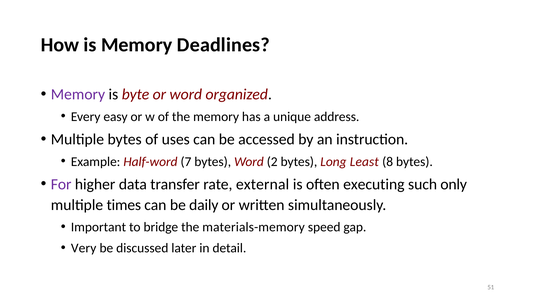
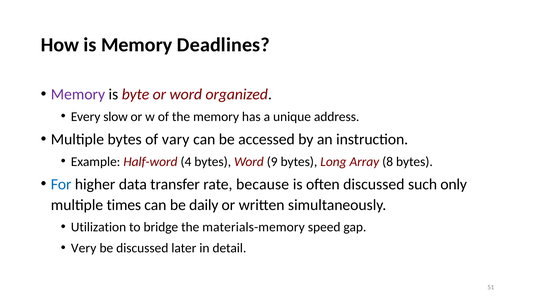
easy: easy -> slow
uses: uses -> vary
7: 7 -> 4
2: 2 -> 9
Least: Least -> Array
For colour: purple -> blue
external: external -> because
often executing: executing -> discussed
Important: Important -> Utilization
